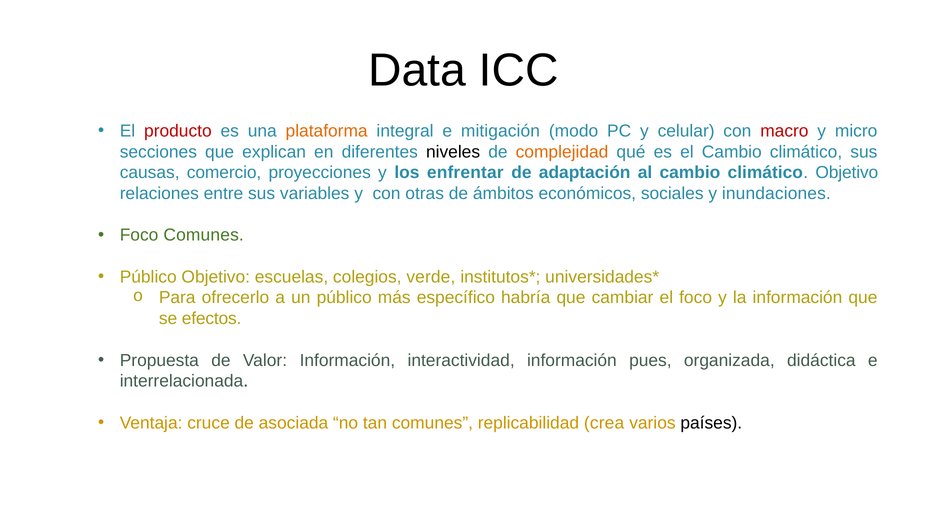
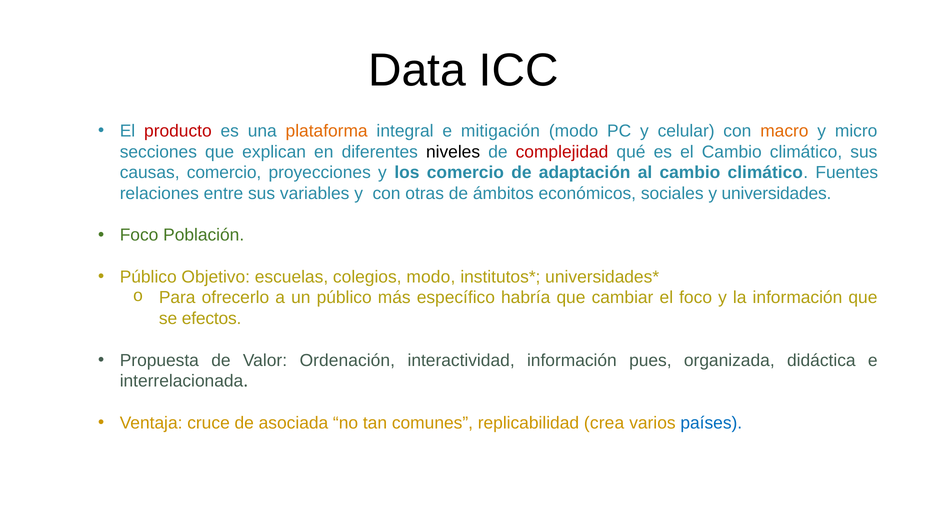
macro colour: red -> orange
complejidad colour: orange -> red
los enfrentar: enfrentar -> comercio
climático Objetivo: Objetivo -> Fuentes
inundaciones: inundaciones -> universidades
Foco Comunes: Comunes -> Población
colegios verde: verde -> modo
Valor Información: Información -> Ordenación
países colour: black -> blue
